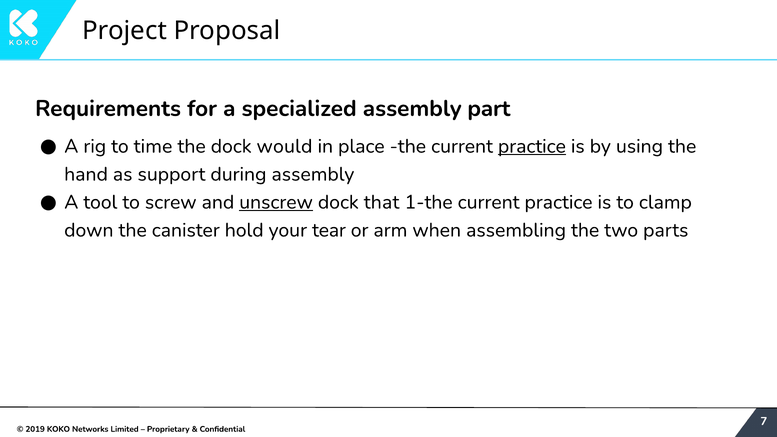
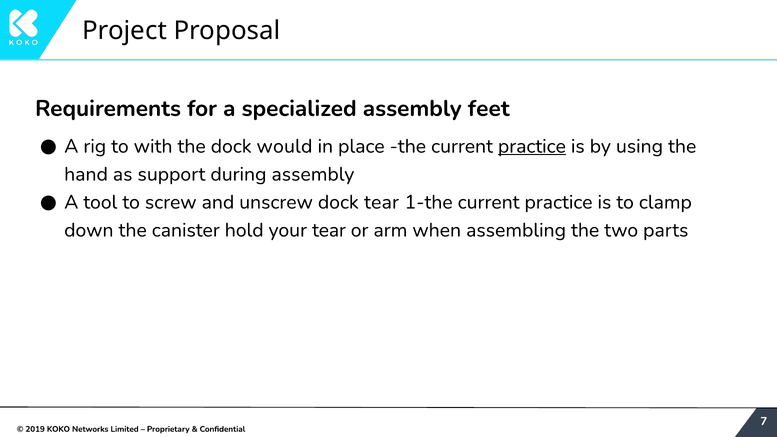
part: part -> feet
time: time -> with
unscrew underline: present -> none
dock that: that -> tear
